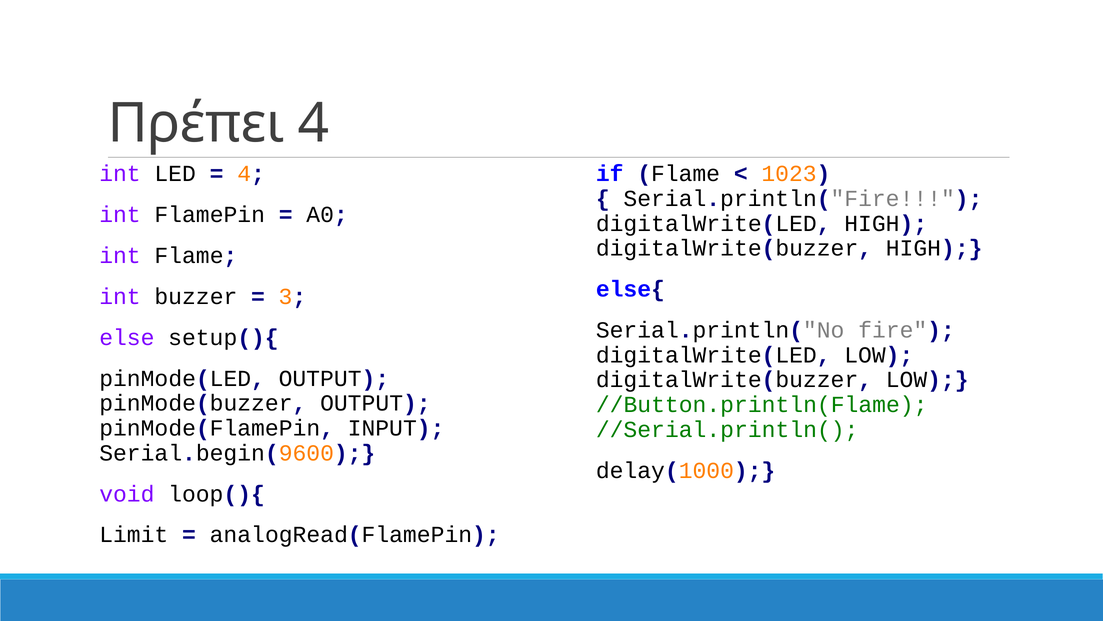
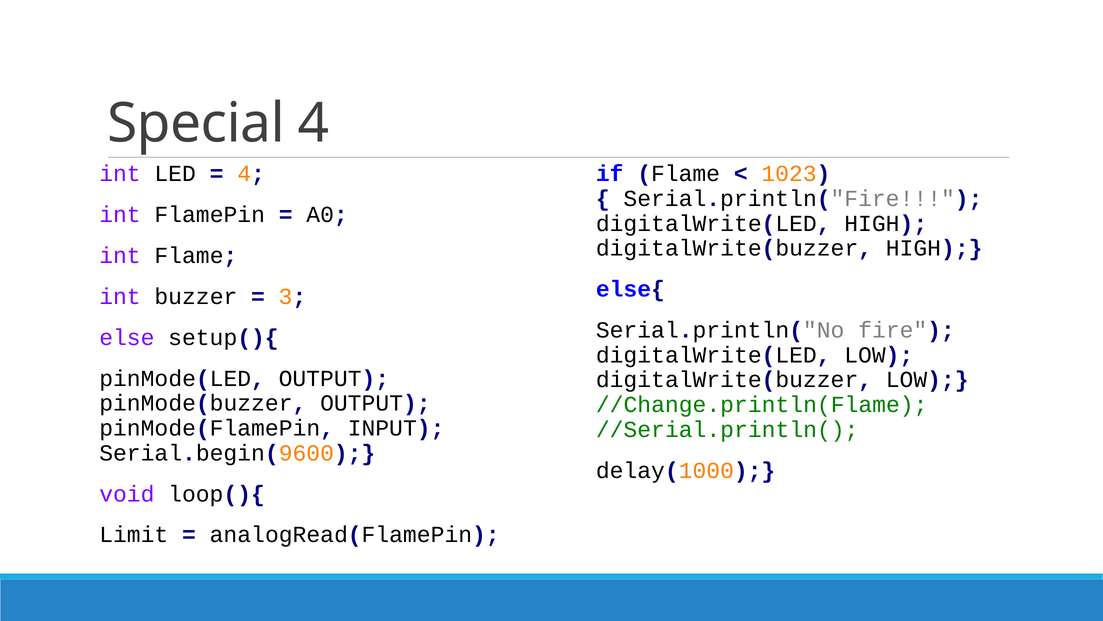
Πρέπει: Πρέπει -> Special
//Button.println(Flame: //Button.println(Flame -> //Change.println(Flame
